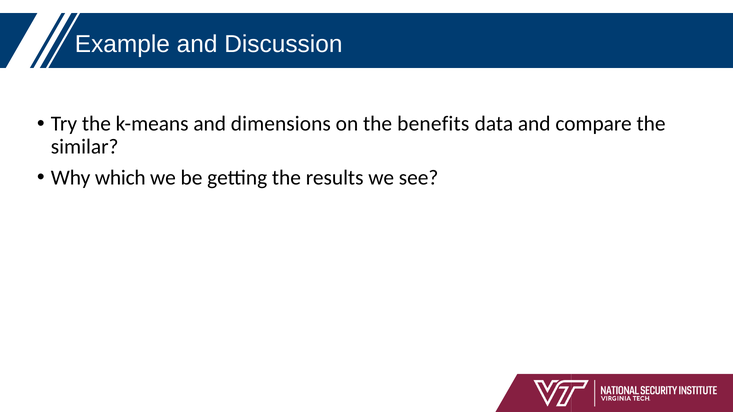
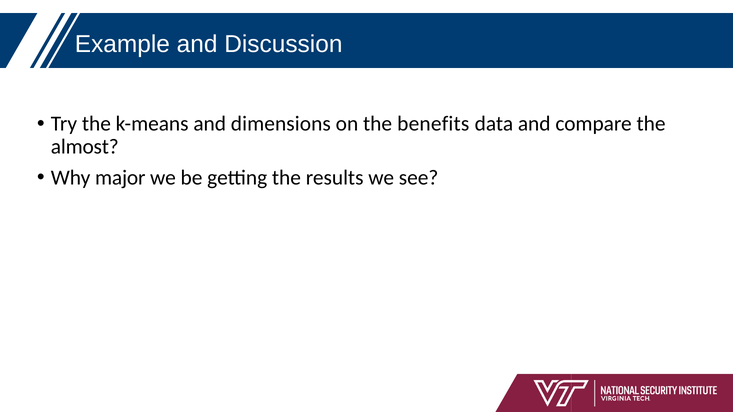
similar: similar -> almost
which: which -> major
